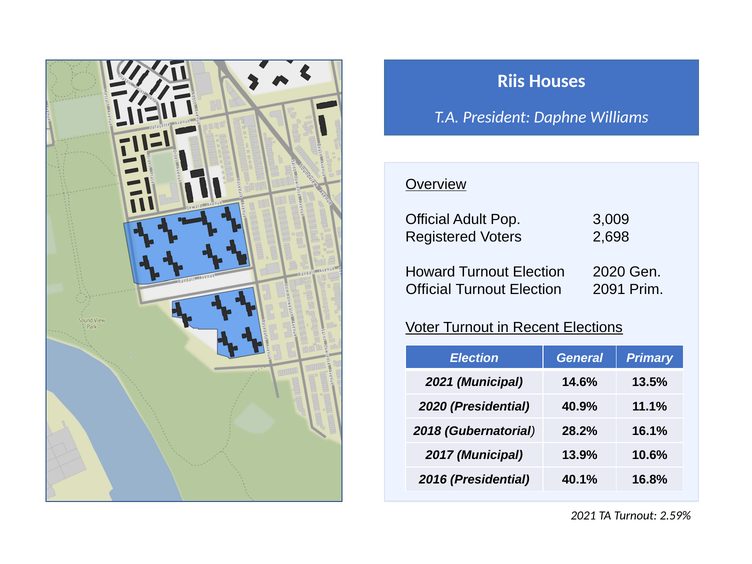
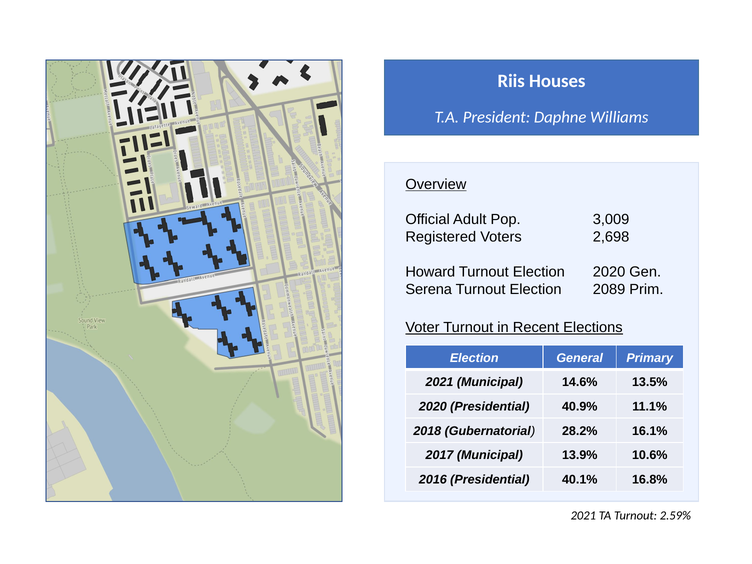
Official at (429, 290): Official -> Serena
2091: 2091 -> 2089
